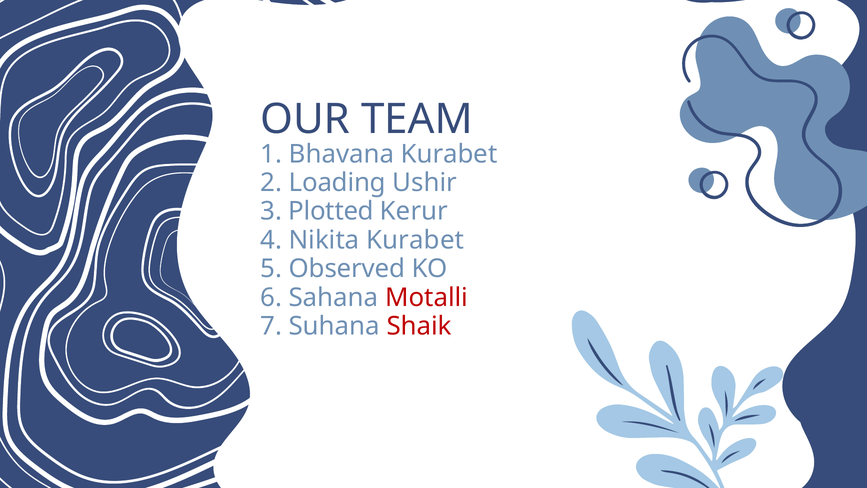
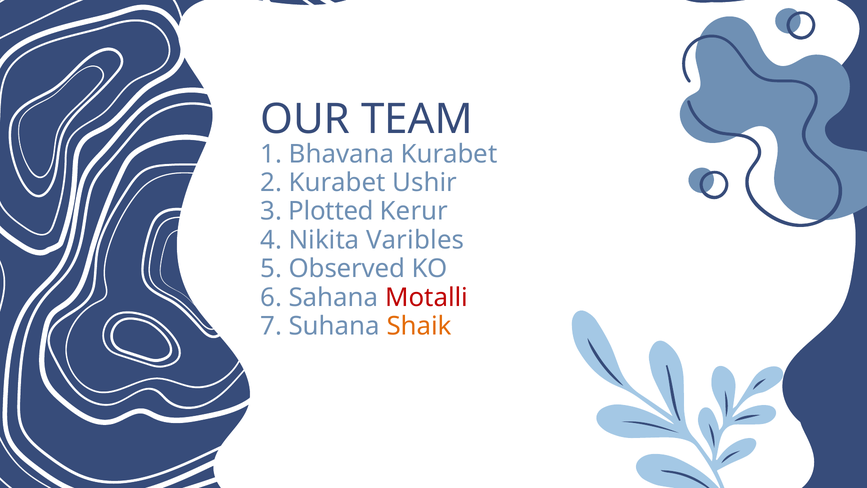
2 Loading: Loading -> Kurabet
Nikita Kurabet: Kurabet -> Varibles
Shaik colour: red -> orange
